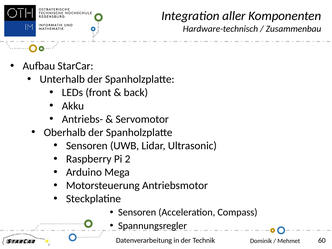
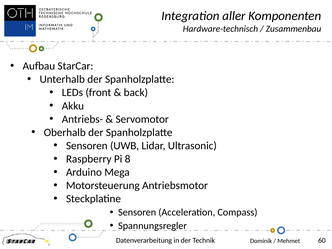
2: 2 -> 8
